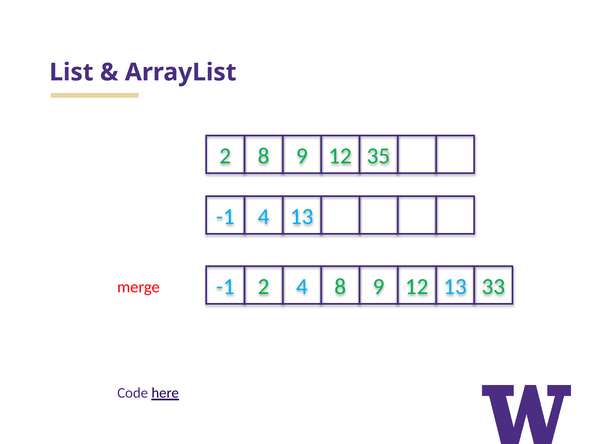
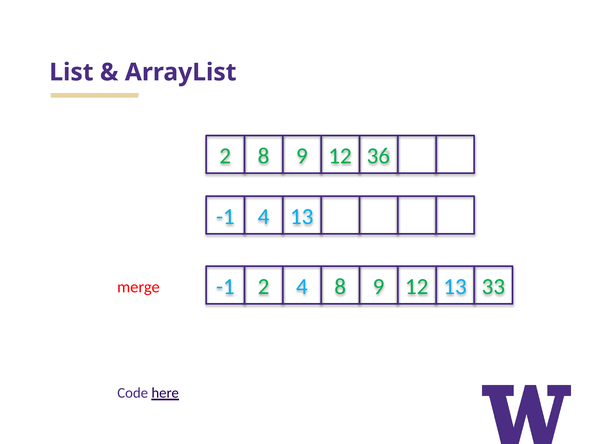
35: 35 -> 36
